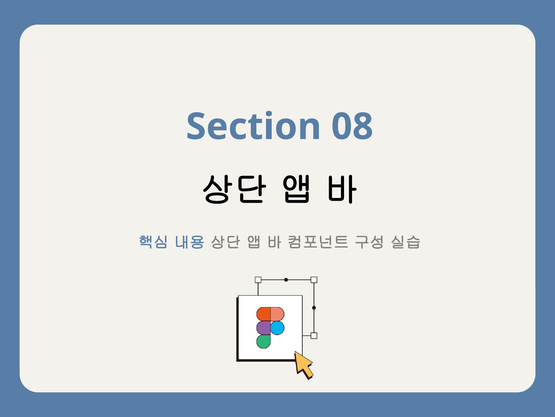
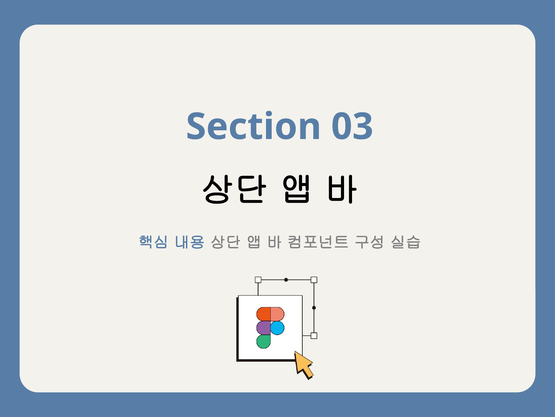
08: 08 -> 03
